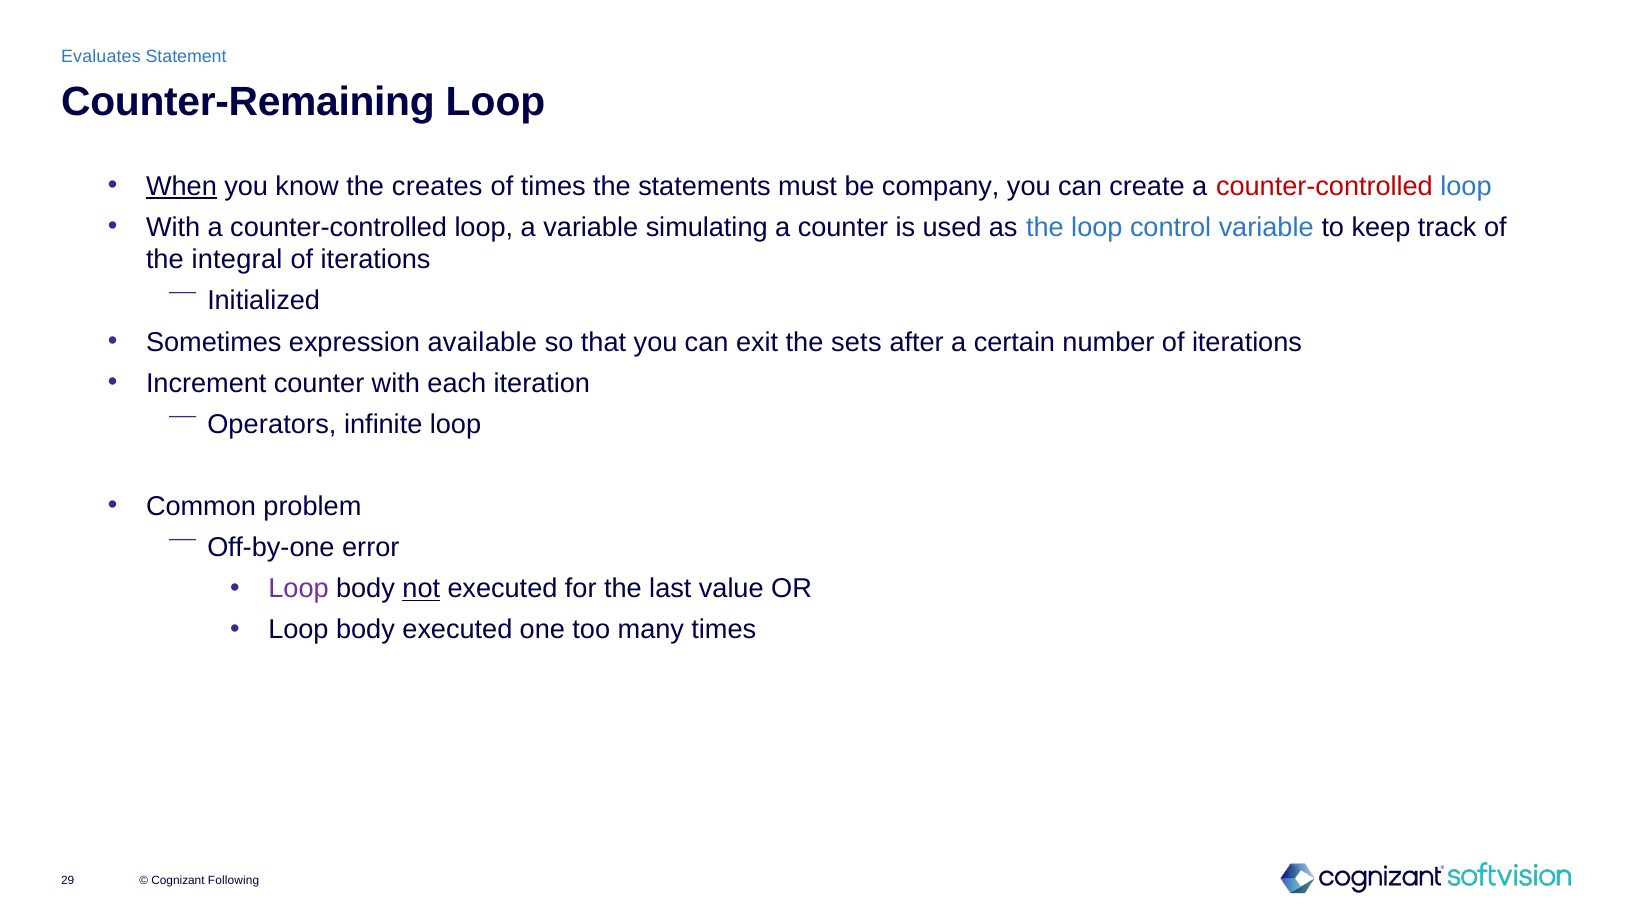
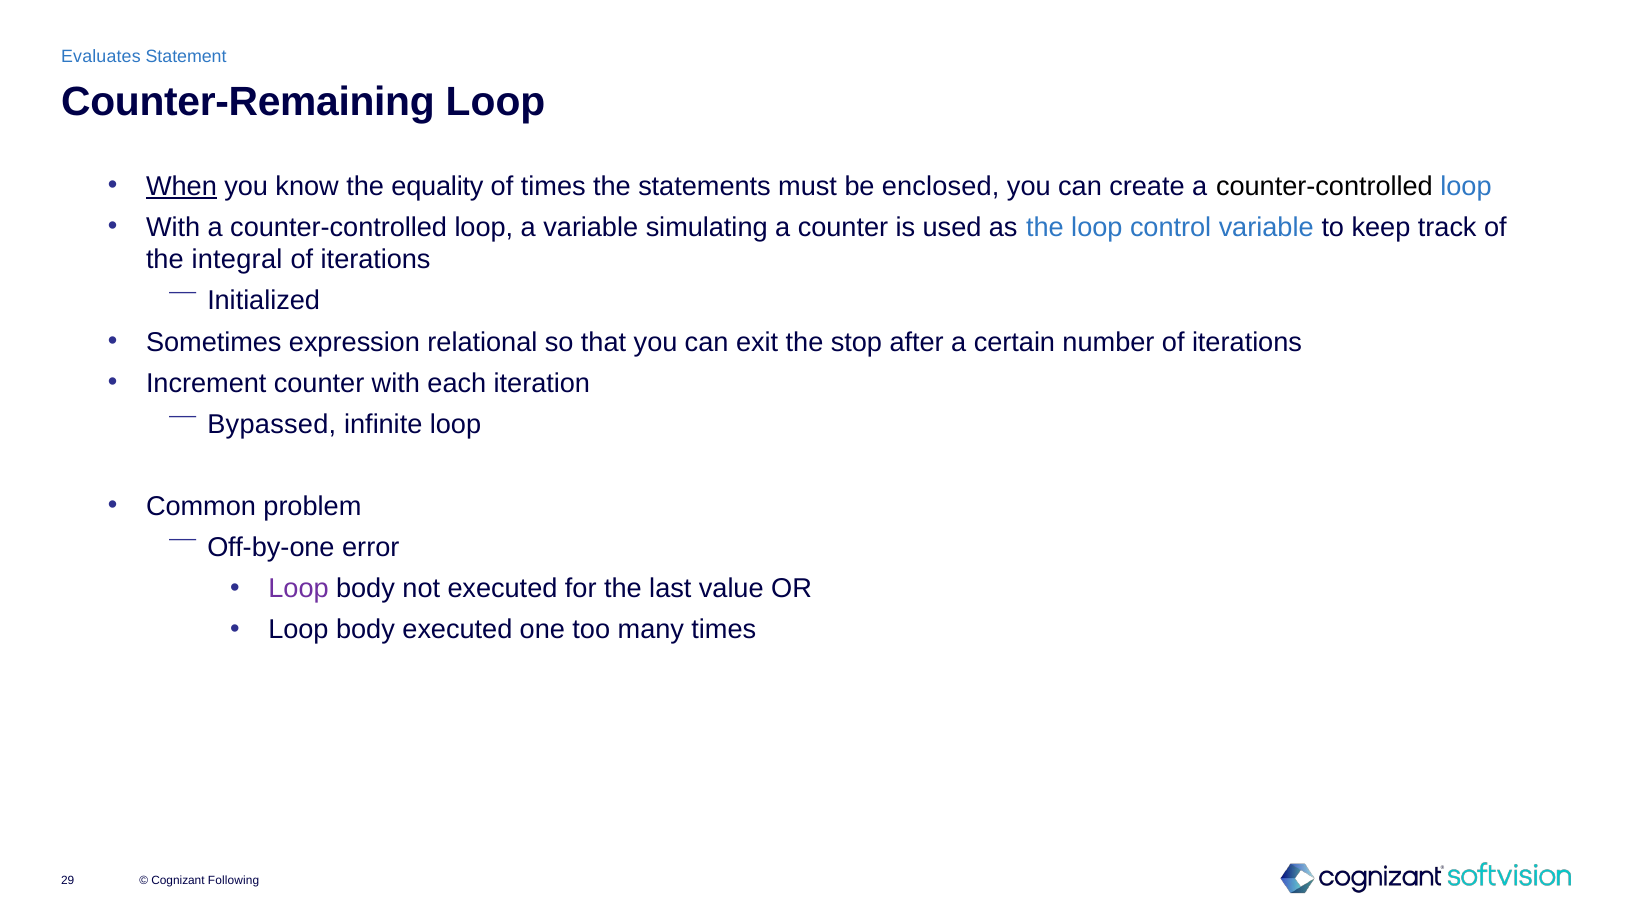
creates: creates -> equality
company: company -> enclosed
counter-controlled at (1324, 186) colour: red -> black
available: available -> relational
sets: sets -> stop
Operators: Operators -> Bypassed
not underline: present -> none
